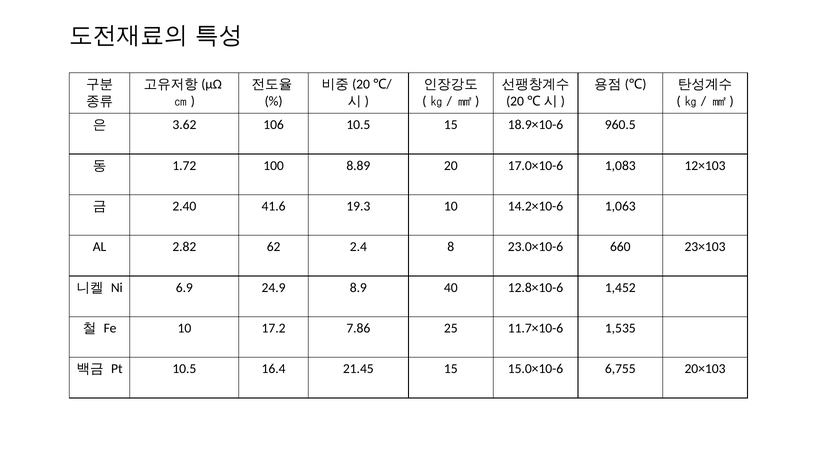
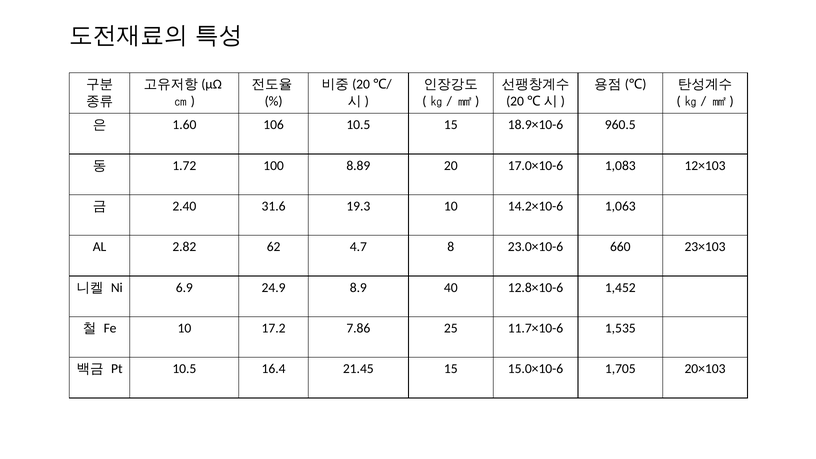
3.62: 3.62 -> 1.60
41.6: 41.6 -> 31.6
2.4: 2.4 -> 4.7
6,755: 6,755 -> 1,705
